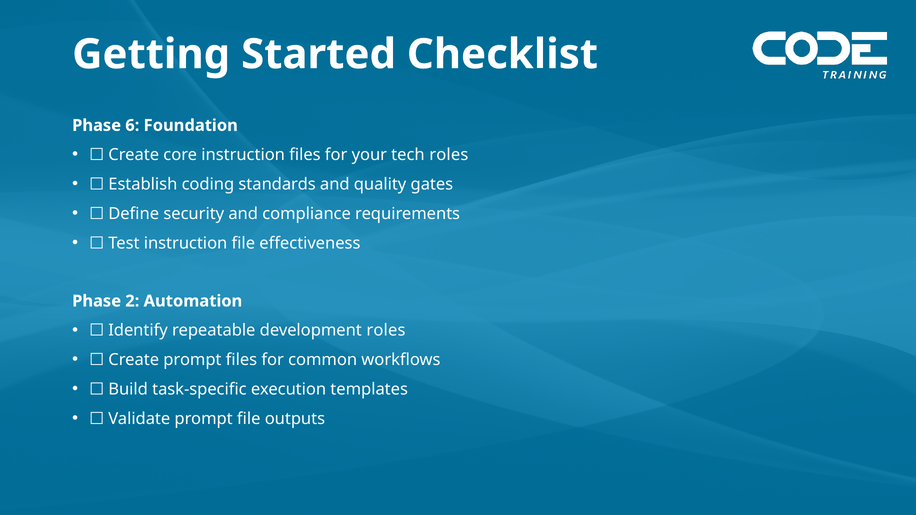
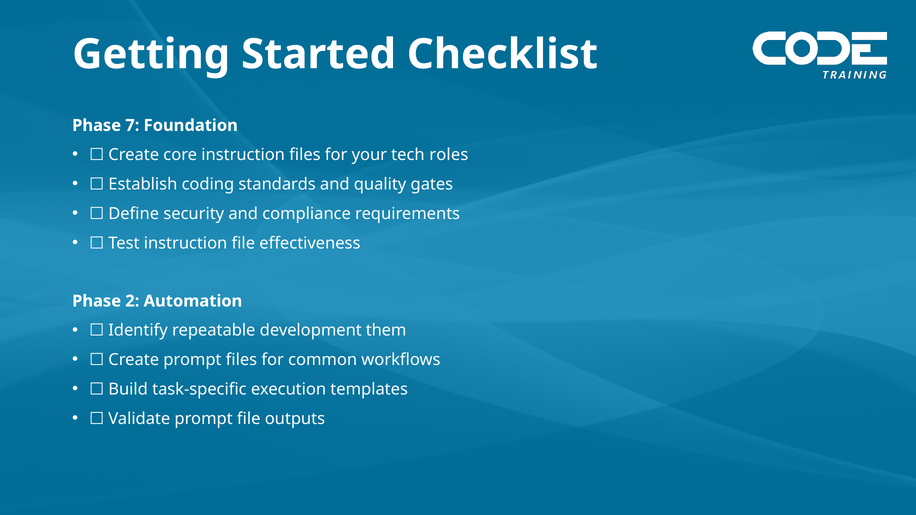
6: 6 -> 7
development roles: roles -> them
